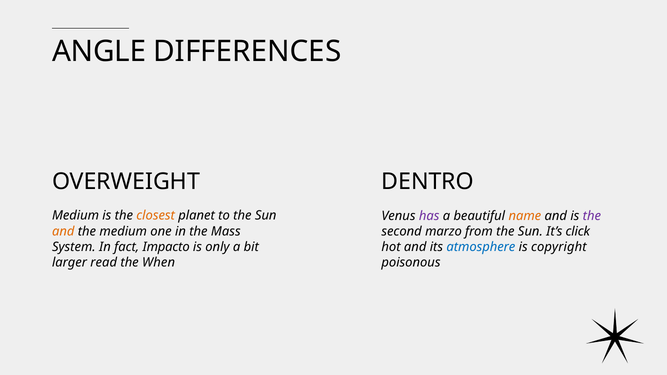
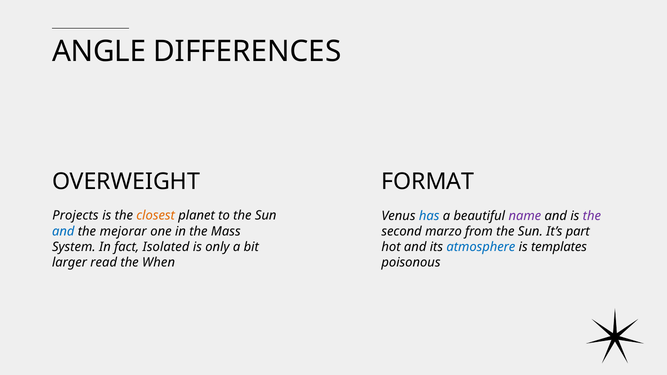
DENTRO: DENTRO -> FORMAT
Medium at (76, 216): Medium -> Projects
has colour: purple -> blue
name colour: orange -> purple
and at (63, 231) colour: orange -> blue
the medium: medium -> mejorar
click: click -> part
Impacto: Impacto -> Isolated
copyright: copyright -> templates
